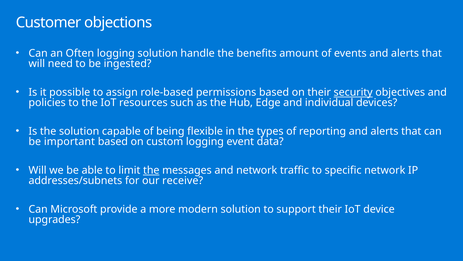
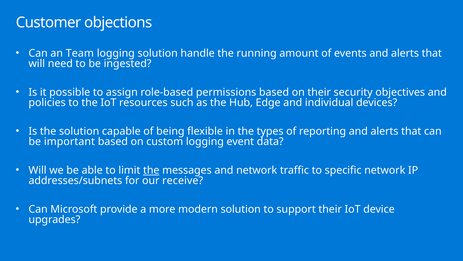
Often: Often -> Team
benefits: benefits -> running
security underline: present -> none
